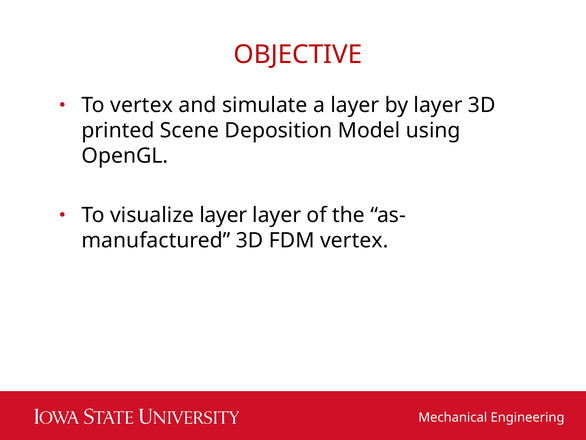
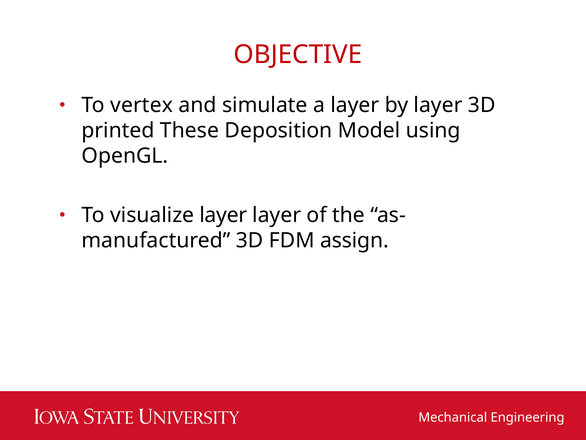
Scene: Scene -> These
FDM vertex: vertex -> assign
